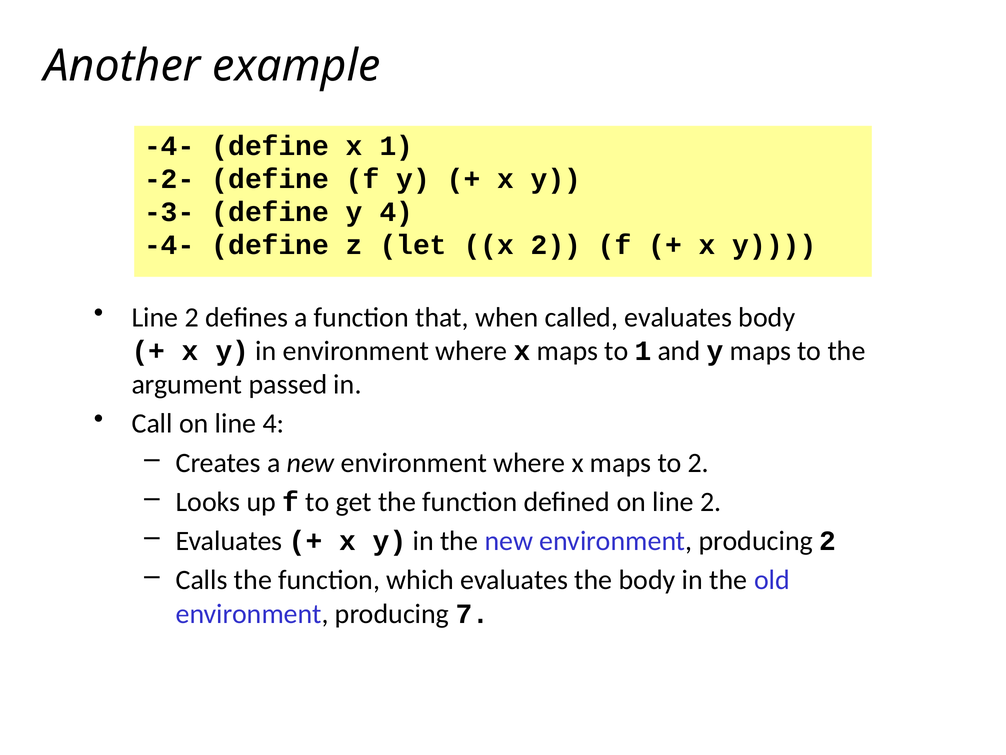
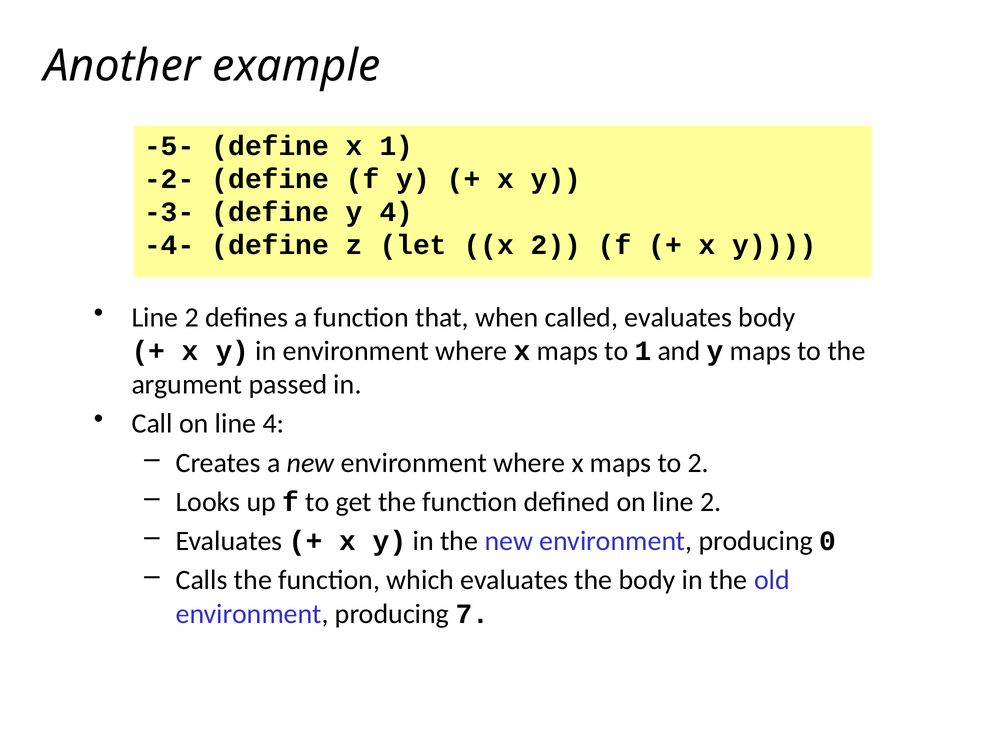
-4- at (169, 146): -4- -> -5-
producing 2: 2 -> 0
